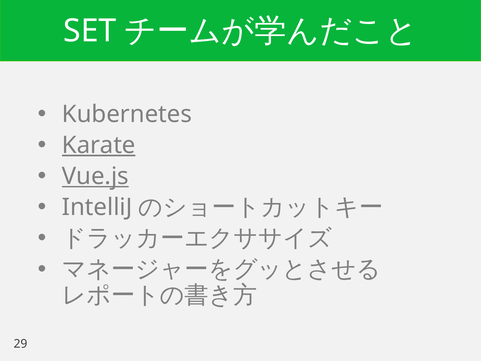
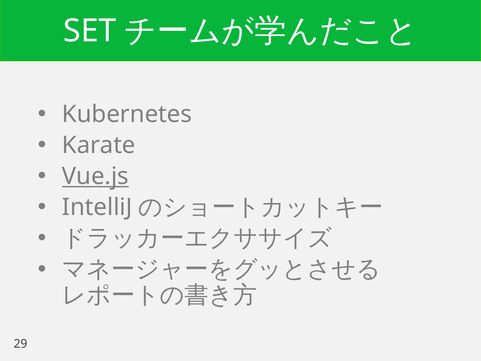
Karate underline: present -> none
